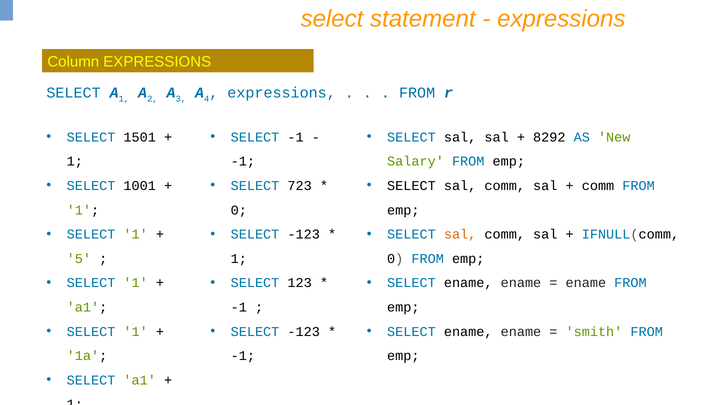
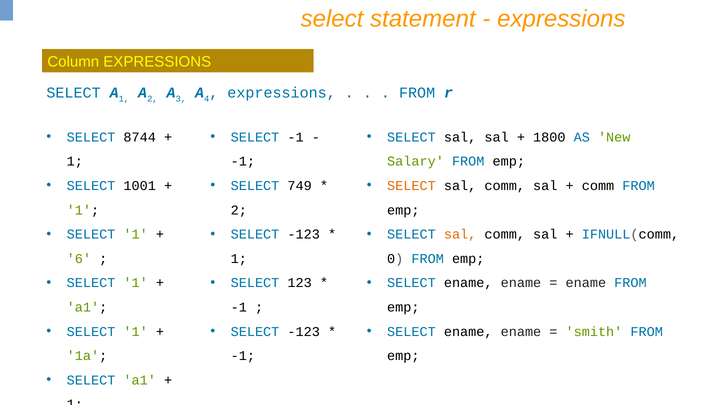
1501: 1501 -> 8744
8292: 8292 -> 1800
723: 723 -> 749
SELECT at (411, 186) colour: black -> orange
0 at (239, 210): 0 -> 2
5: 5 -> 6
